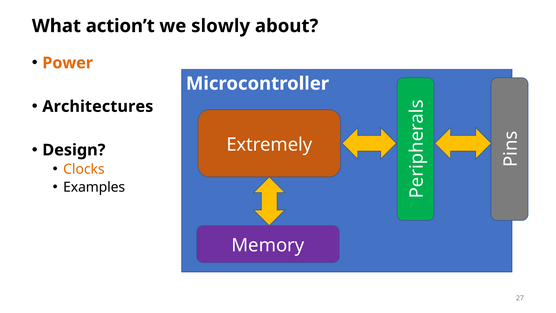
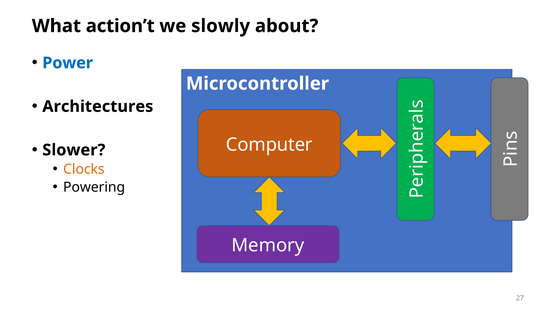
Power colour: orange -> blue
Extremely: Extremely -> Computer
Design: Design -> Slower
Examples: Examples -> Powering
